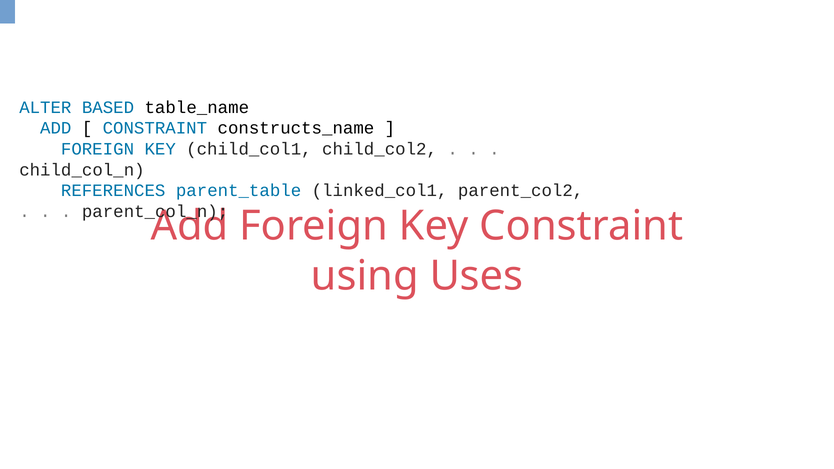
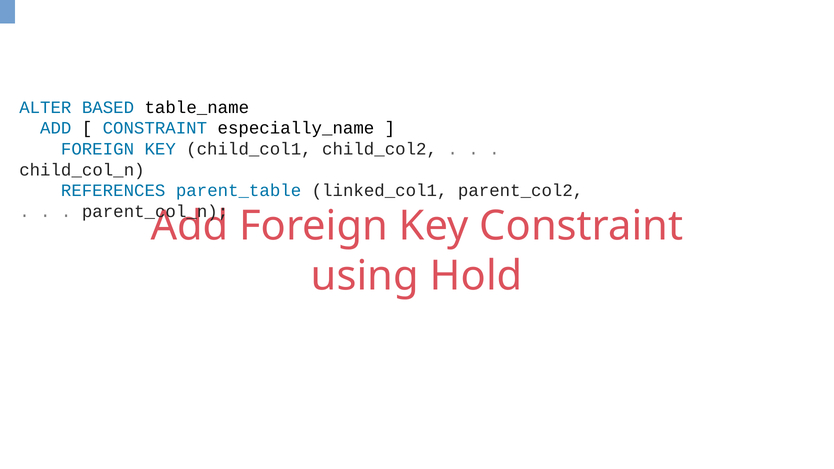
constructs_name: constructs_name -> especially_name
Uses: Uses -> Hold
